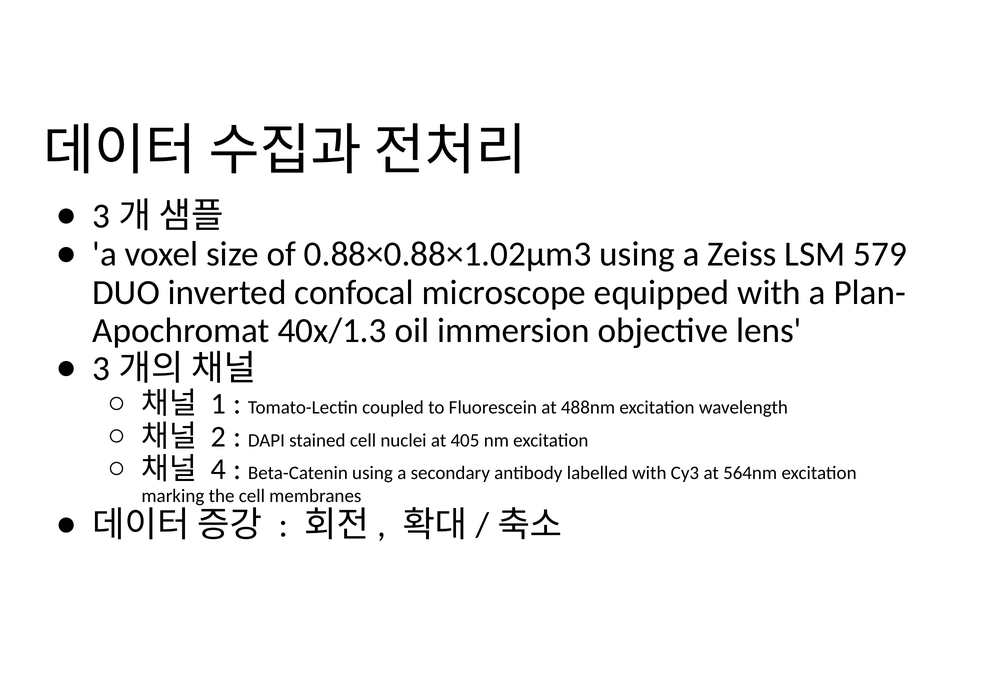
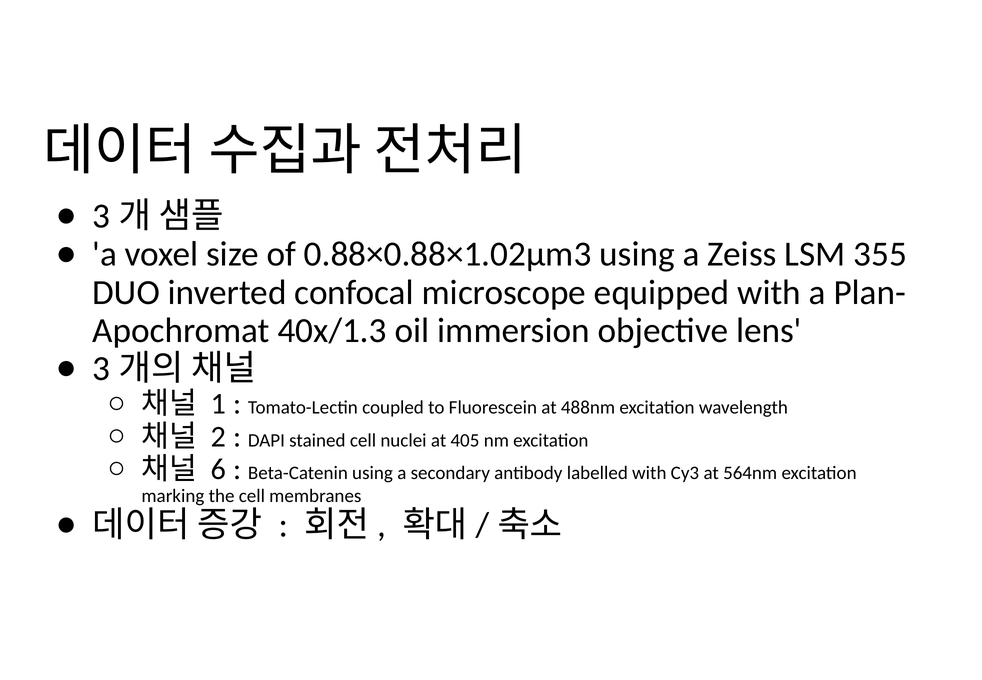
579: 579 -> 355
4: 4 -> 6
